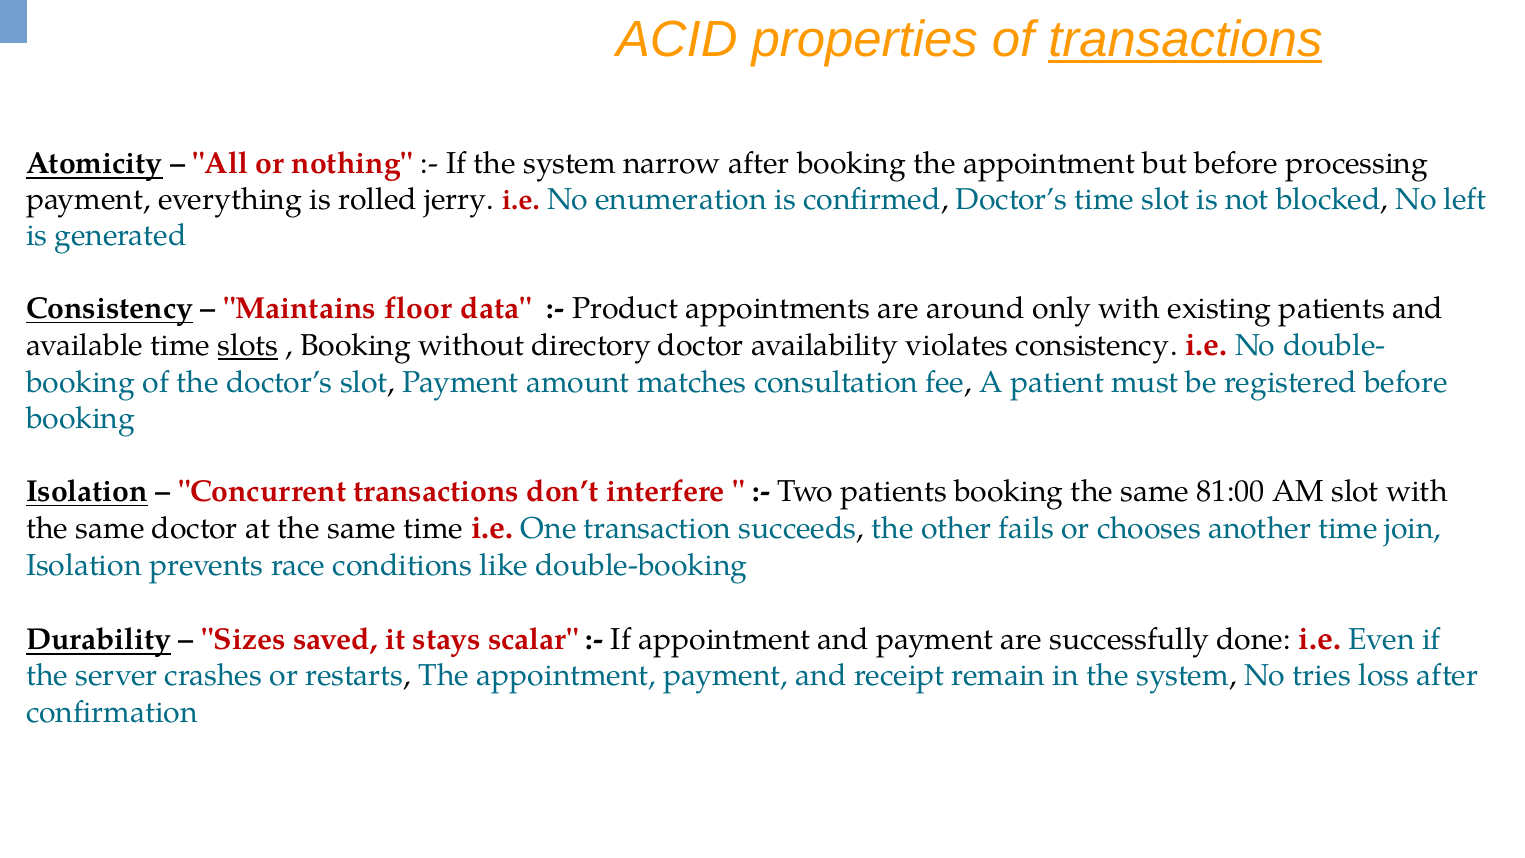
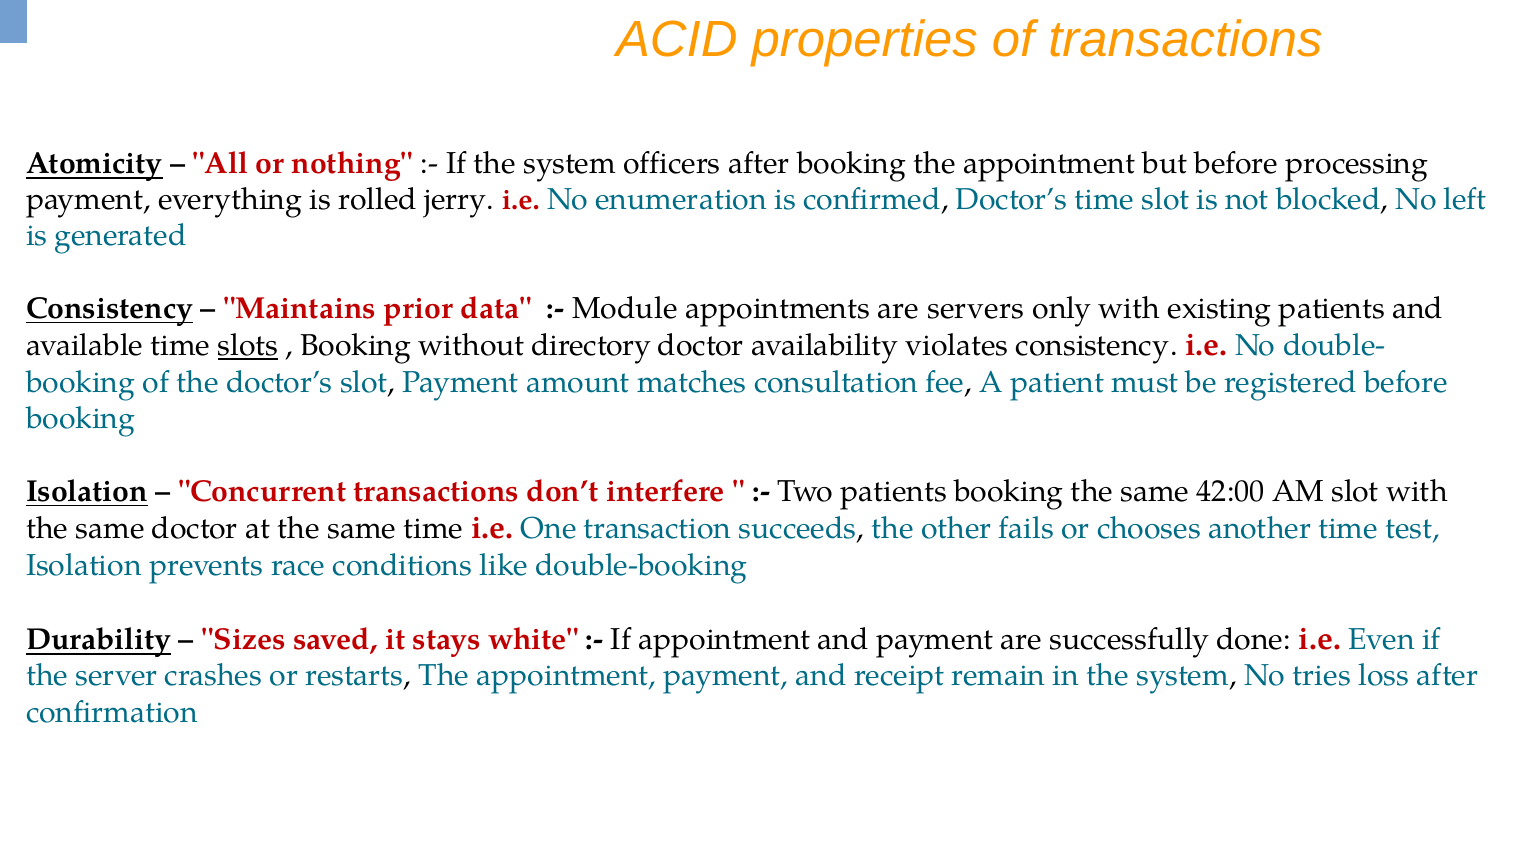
transactions at (1185, 40) underline: present -> none
narrow: narrow -> officers
floor: floor -> prior
Product: Product -> Module
around: around -> servers
81:00: 81:00 -> 42:00
join: join -> test
scalar: scalar -> white
